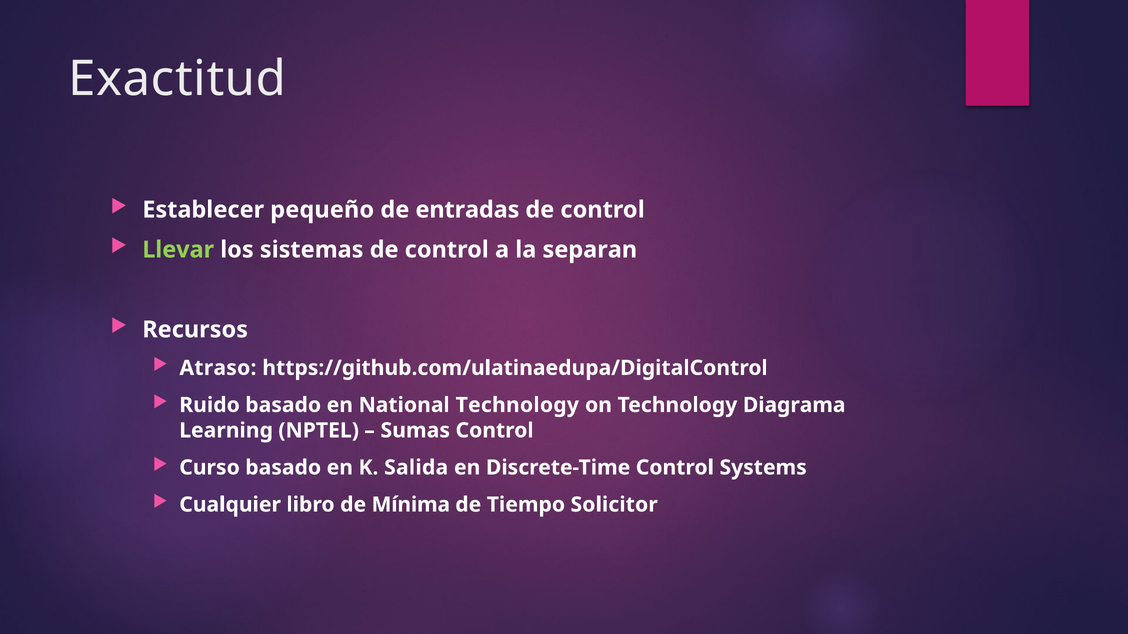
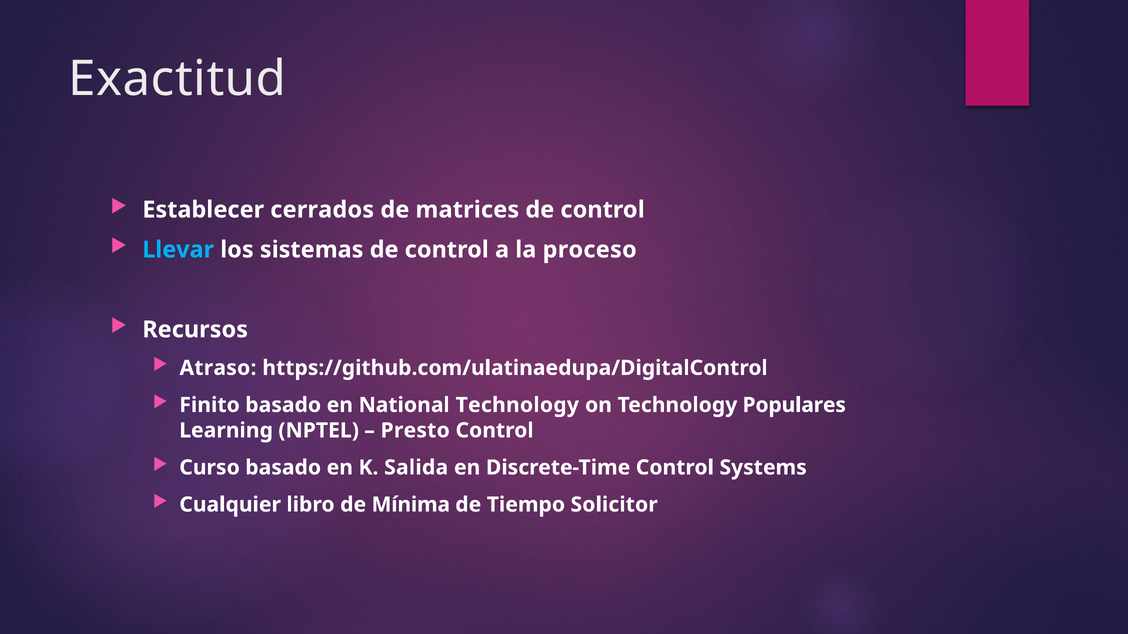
pequeño: pequeño -> cerrados
entradas: entradas -> matrices
Llevar colour: light green -> light blue
separan: separan -> proceso
Ruido: Ruido -> Finito
Diagrama: Diagrama -> Populares
Sumas: Sumas -> Presto
